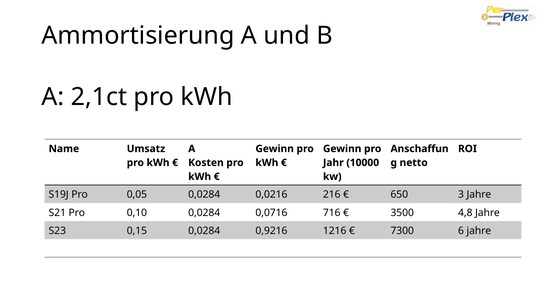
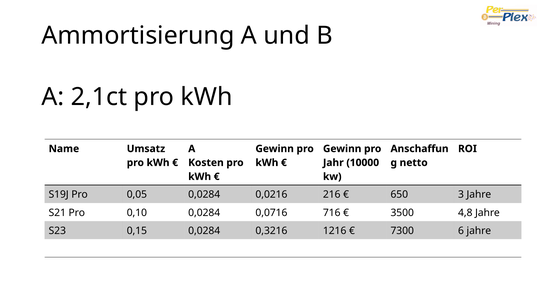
0,9216: 0,9216 -> 0,3216
